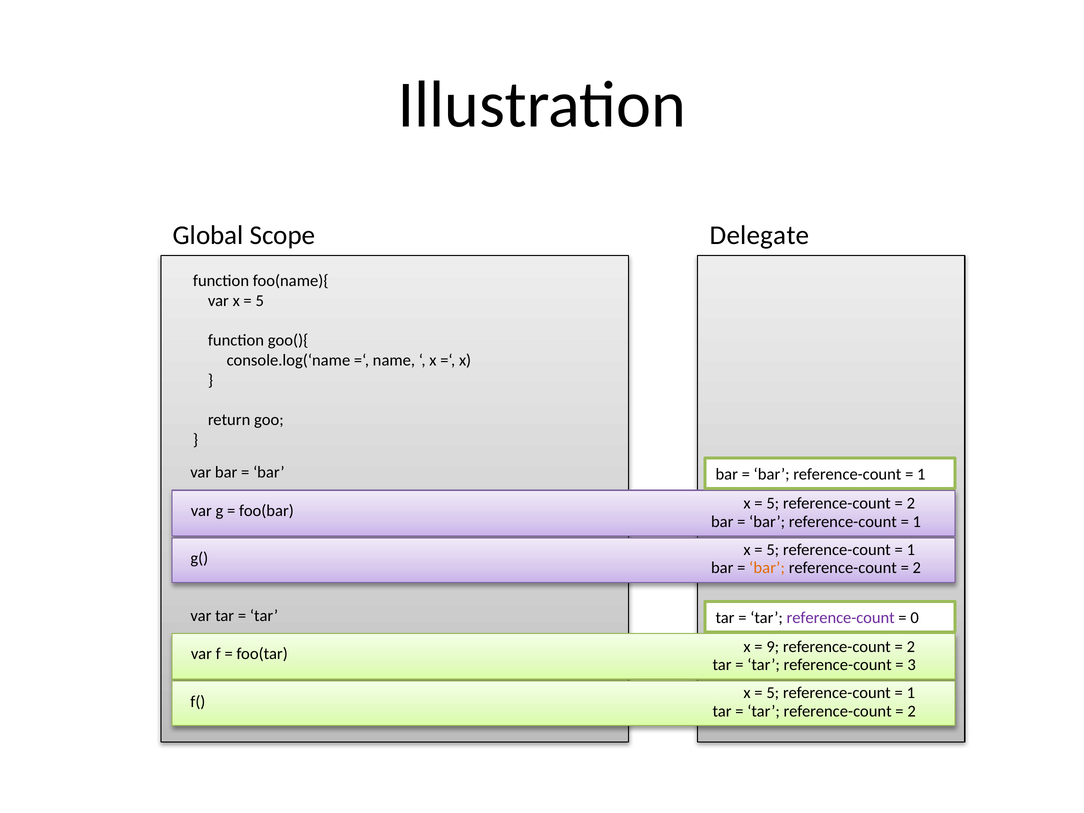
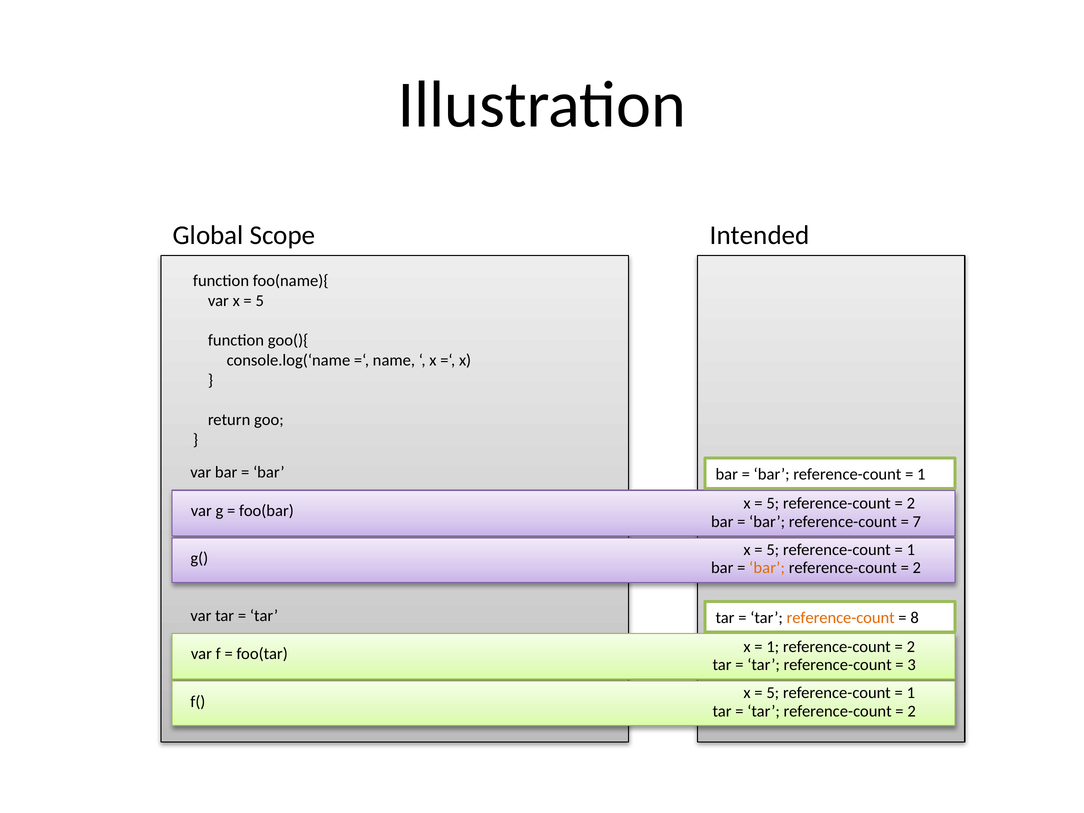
Delegate: Delegate -> Intended
1 at (917, 522): 1 -> 7
reference-count at (841, 618) colour: purple -> orange
0: 0 -> 8
9 at (773, 647): 9 -> 1
